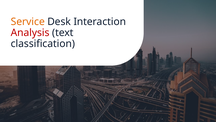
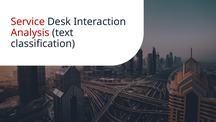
Service colour: orange -> red
